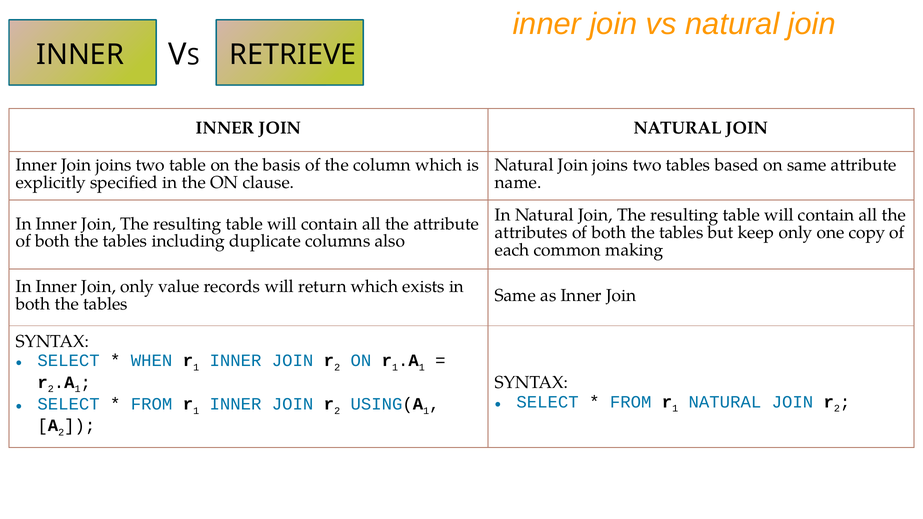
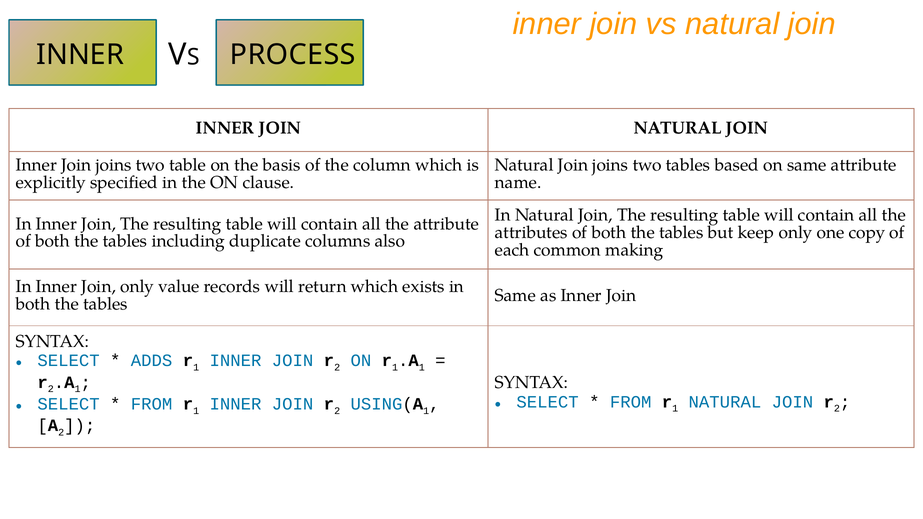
RETRIEVE: RETRIEVE -> PROCESS
WHEN: WHEN -> ADDS
